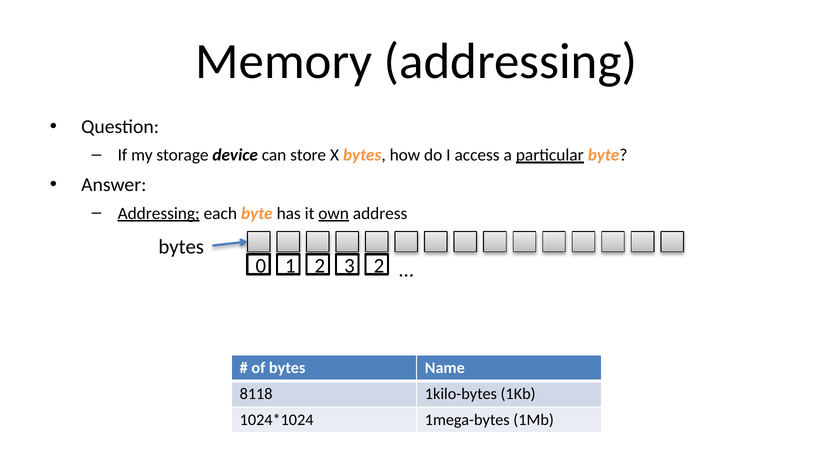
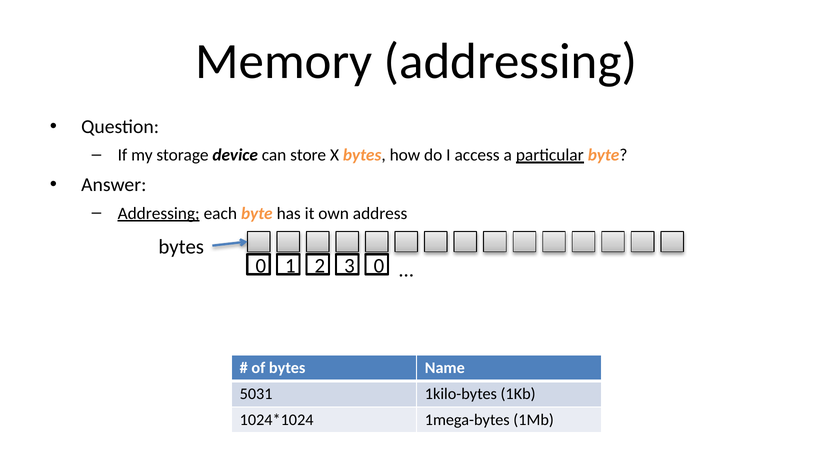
own underline: present -> none
3 2: 2 -> 0
8118: 8118 -> 5031
